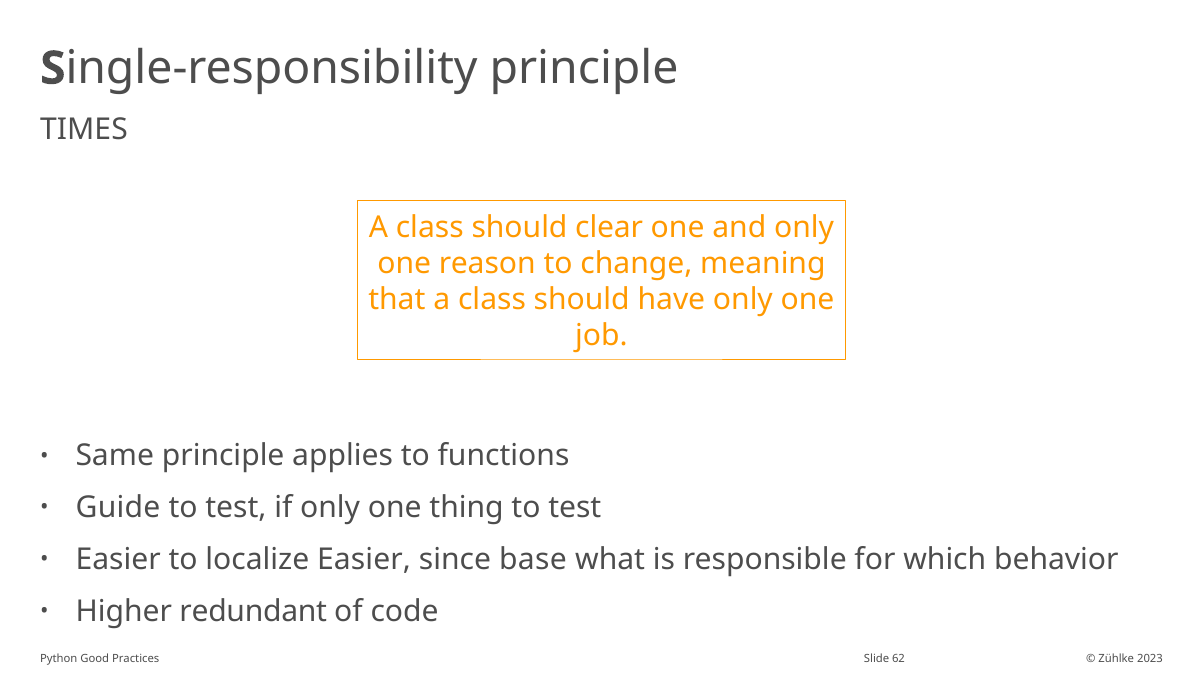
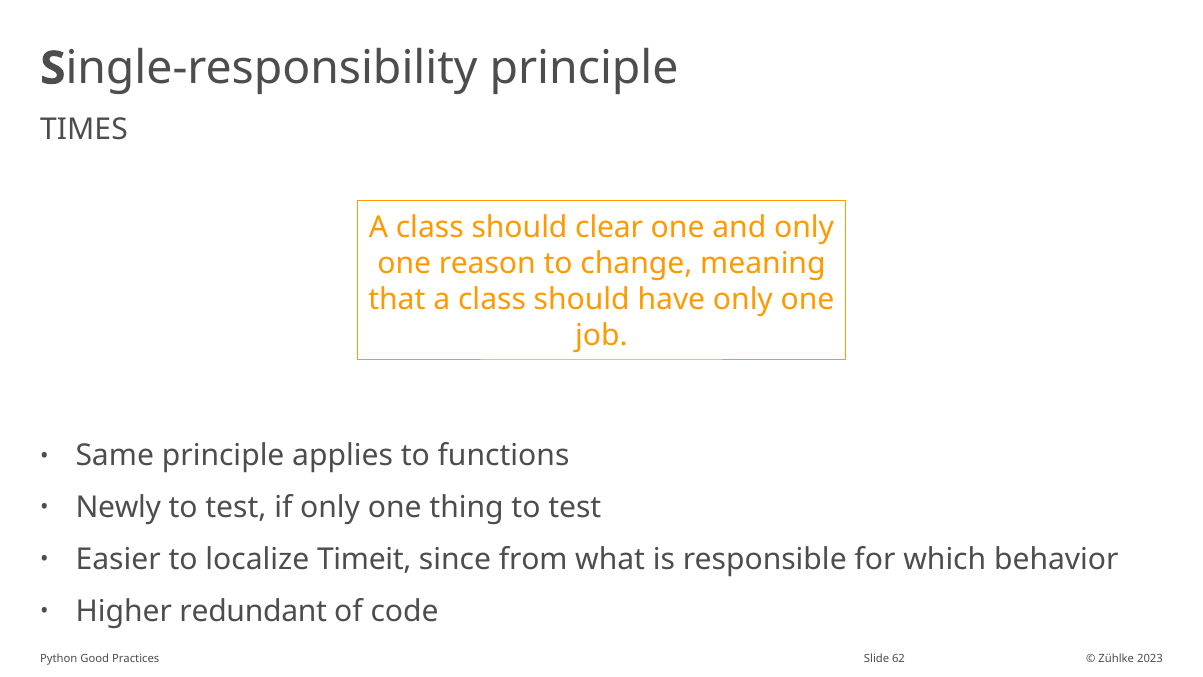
Guide: Guide -> Newly
localize Easier: Easier -> Timeit
base: base -> from
